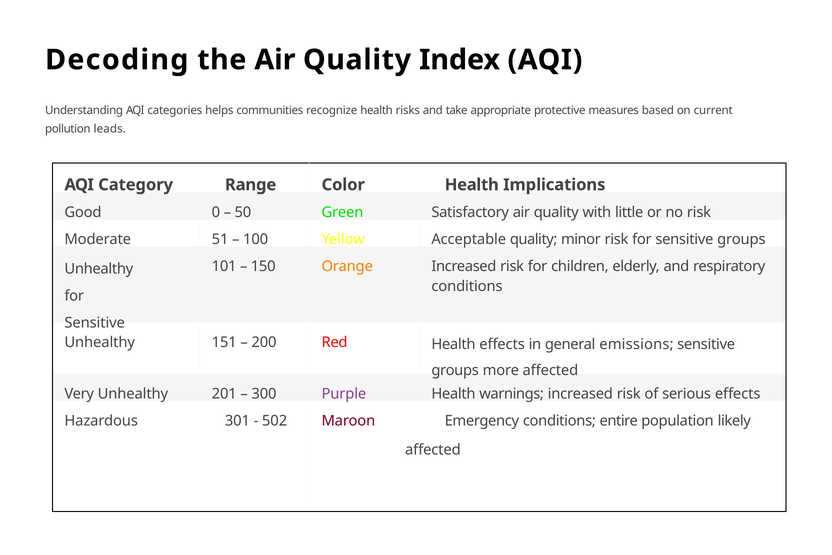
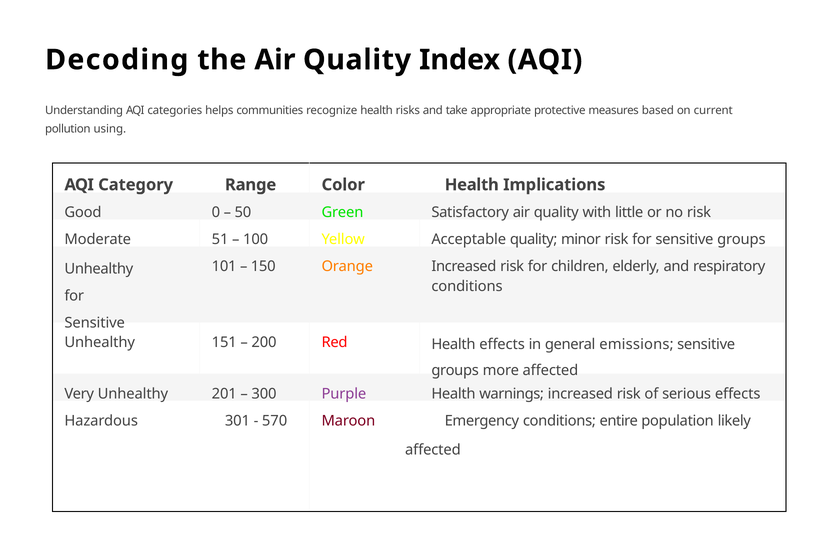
leads: leads -> using
502: 502 -> 570
